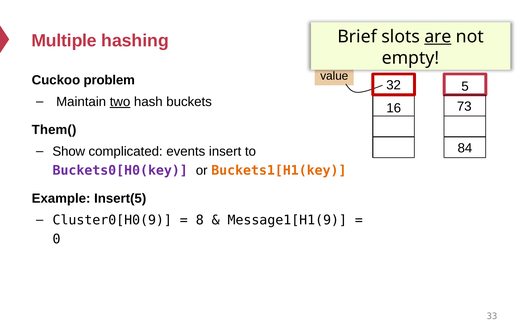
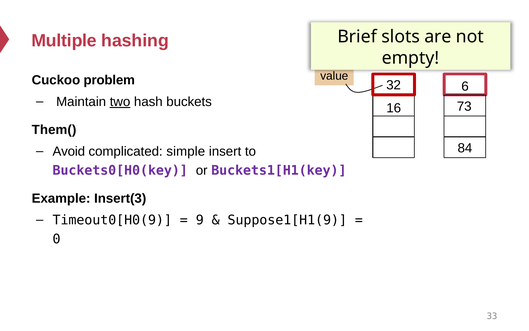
are underline: present -> none
5: 5 -> 6
Show: Show -> Avoid
events: events -> simple
Buckets1[H1(key colour: orange -> purple
Insert(5: Insert(5 -> Insert(3
Cluster0[H0(9: Cluster0[H0(9 -> Timeout0[H0(9
8: 8 -> 9
Message1[H1(9: Message1[H1(9 -> Suppose1[H1(9
